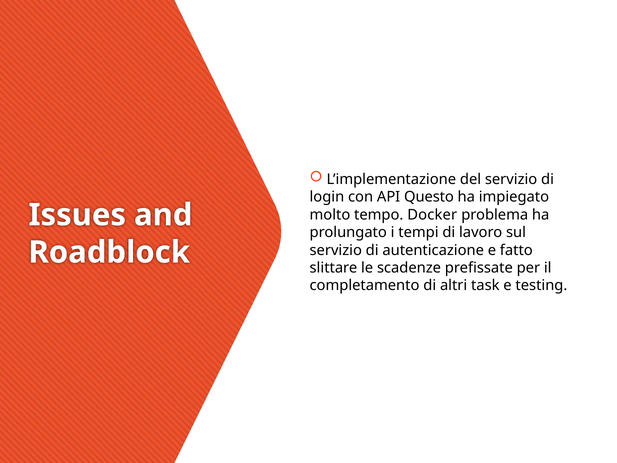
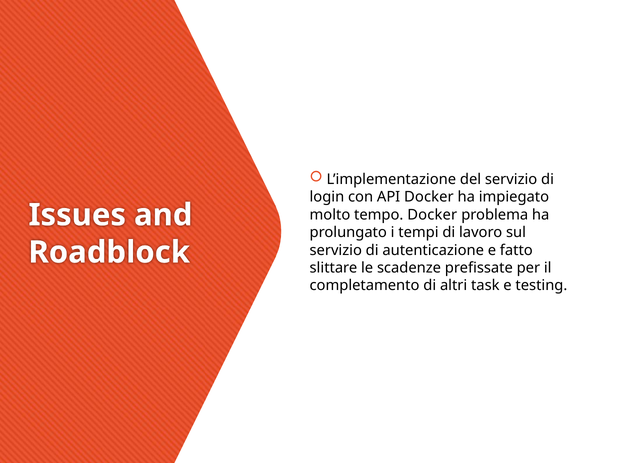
API Questo: Questo -> Docker
